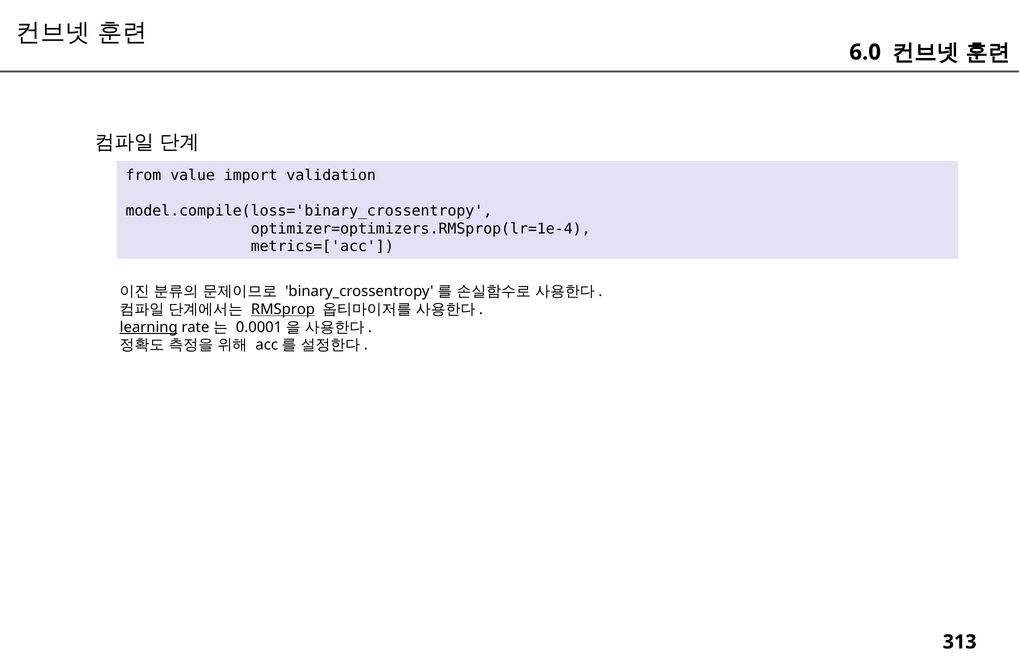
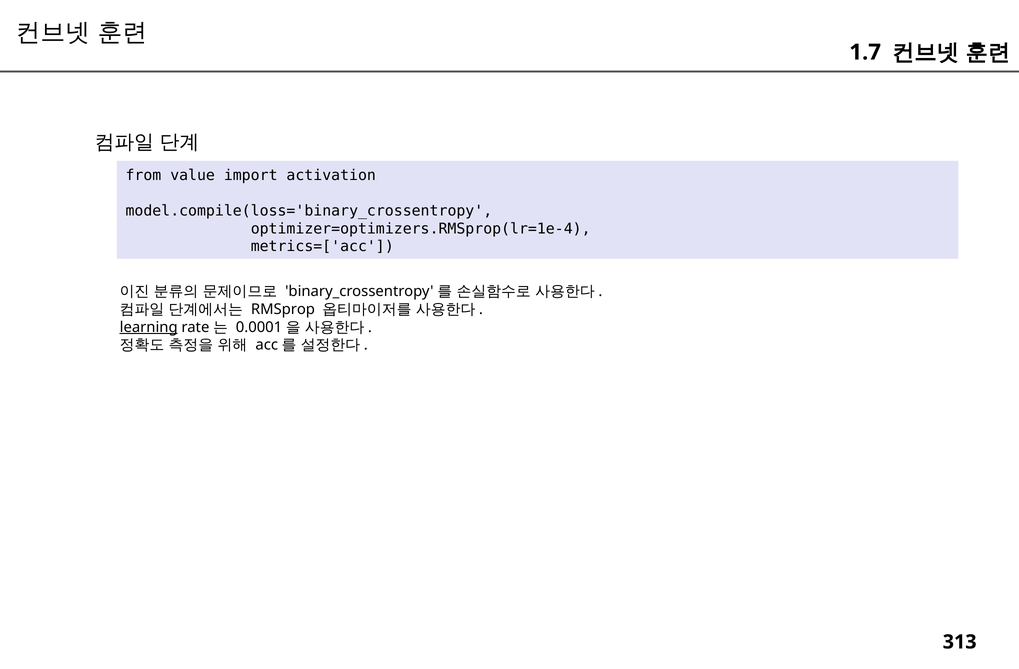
6.0: 6.0 -> 1.7
validation: validation -> activation
RMSprop underline: present -> none
